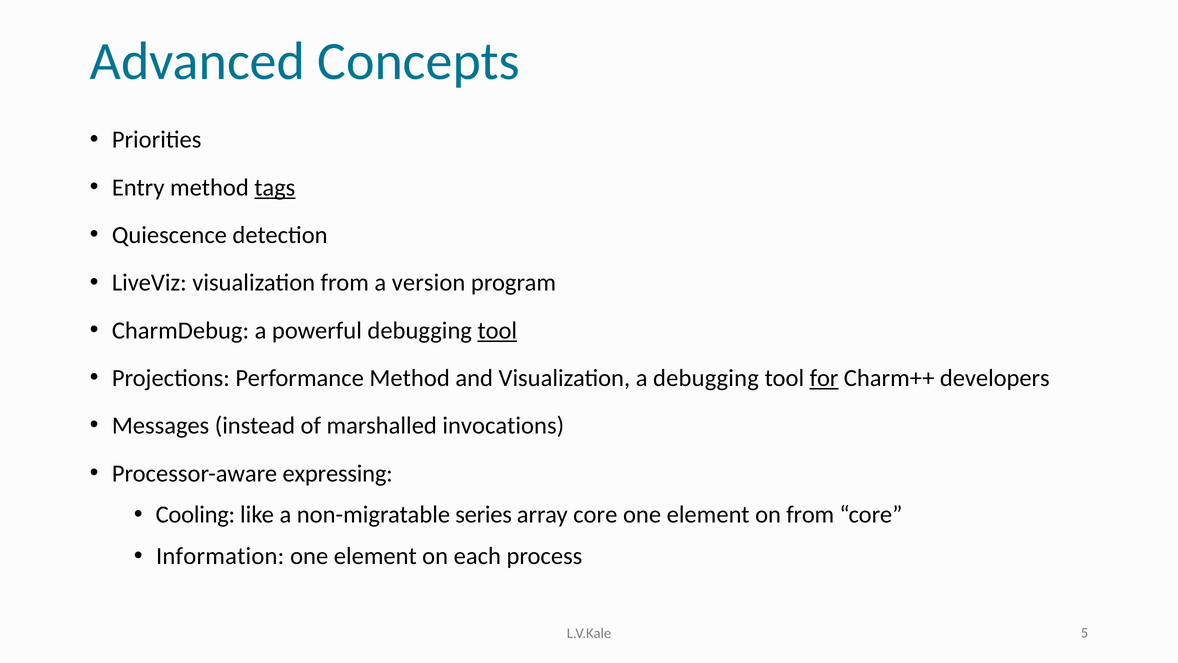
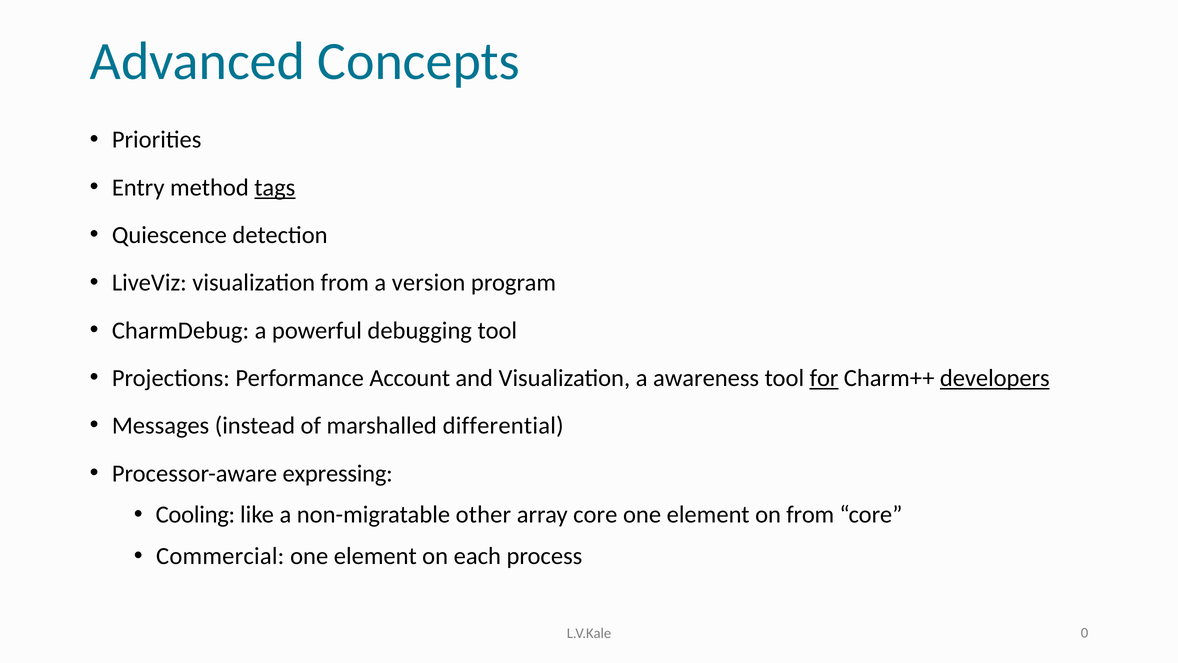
tool at (497, 330) underline: present -> none
Performance Method: Method -> Account
a debugging: debugging -> awareness
developers underline: none -> present
invocations: invocations -> differential
series: series -> other
Information: Information -> Commercial
5: 5 -> 0
